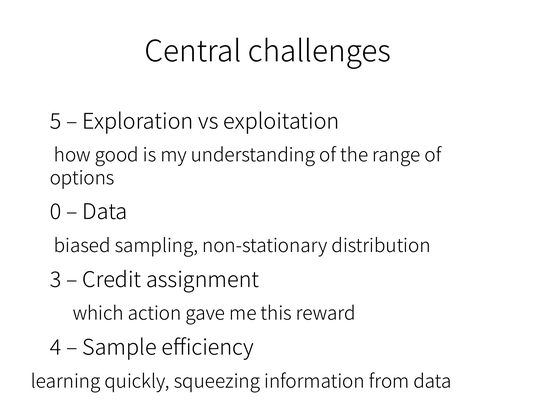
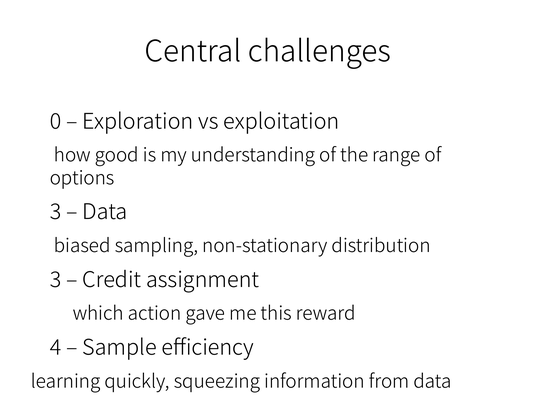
5: 5 -> 0
0 at (56, 212): 0 -> 3
